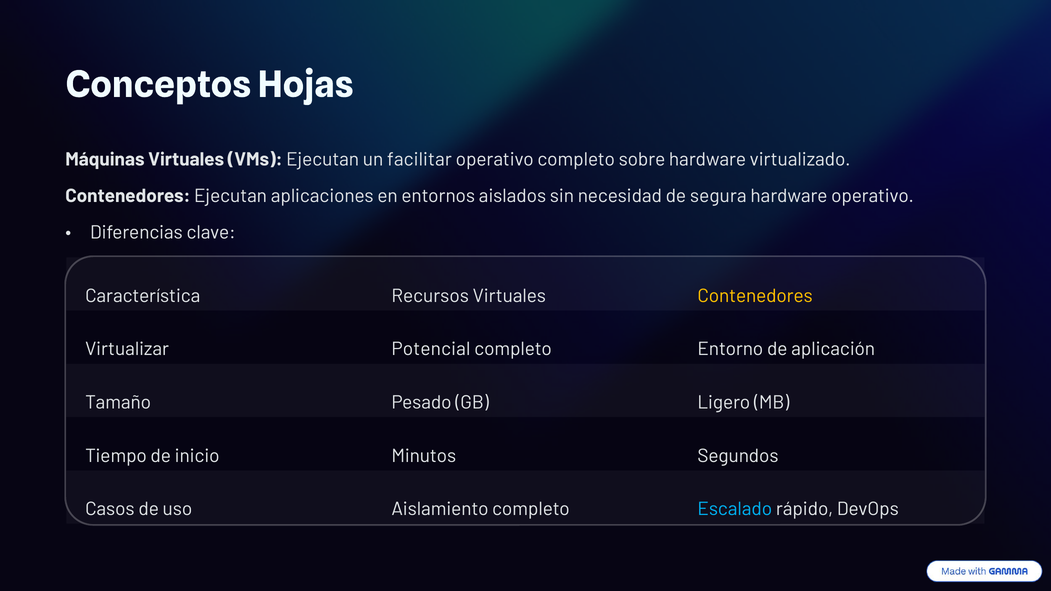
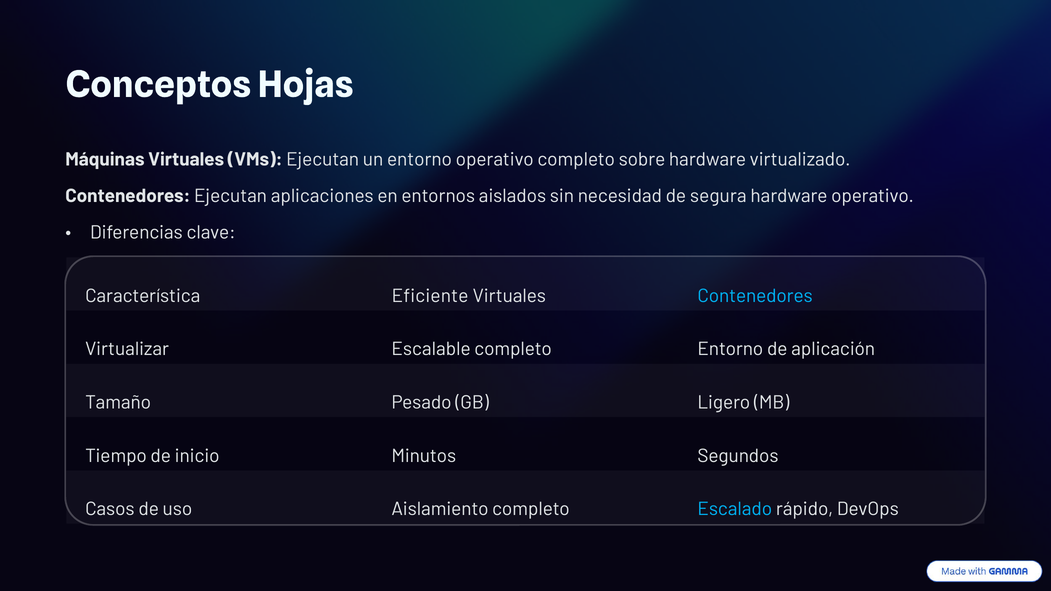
un facilitar: facilitar -> entorno
Recursos: Recursos -> Eficiente
Contenedores at (755, 296) colour: yellow -> light blue
Potencial: Potencial -> Escalable
